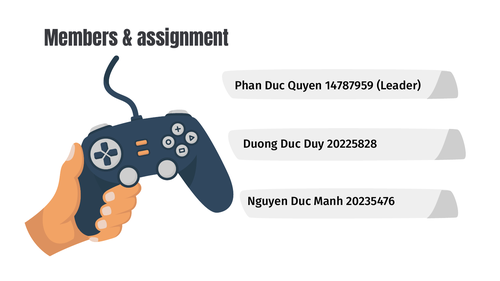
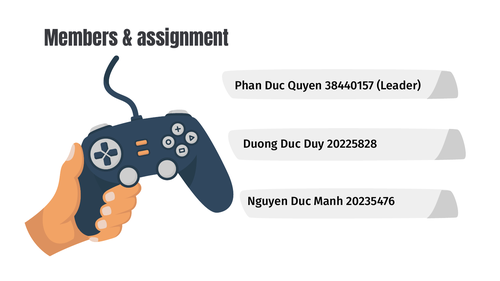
14787959: 14787959 -> 38440157
